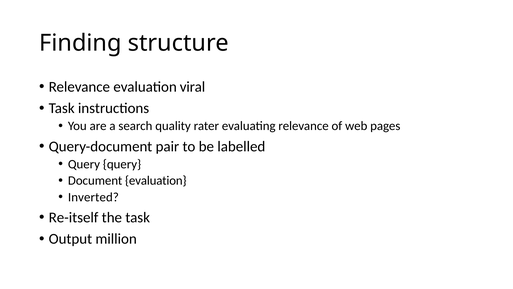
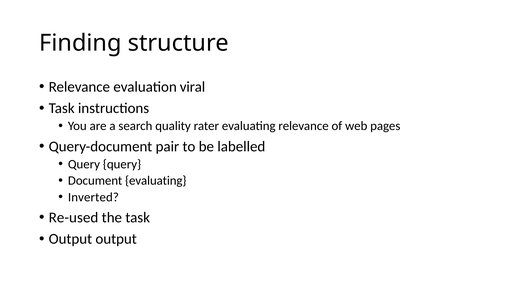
Document evaluation: evaluation -> evaluating
Re-itself: Re-itself -> Re-used
Output million: million -> output
